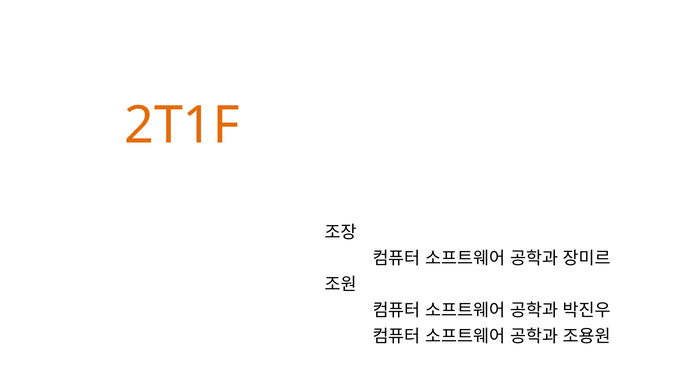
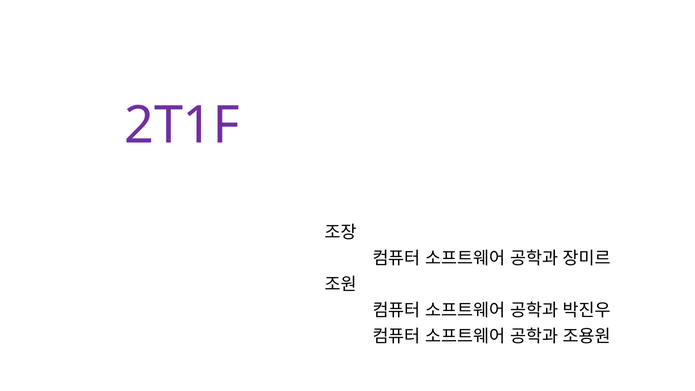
2T1F colour: orange -> purple
